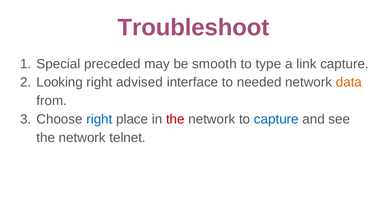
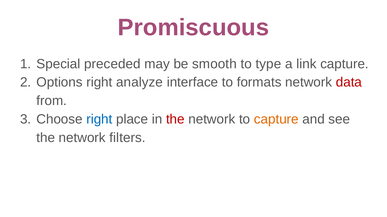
Troubleshoot: Troubleshoot -> Promiscuous
Looking: Looking -> Options
advised: advised -> analyze
needed: needed -> formats
data colour: orange -> red
capture at (276, 120) colour: blue -> orange
telnet: telnet -> filters
